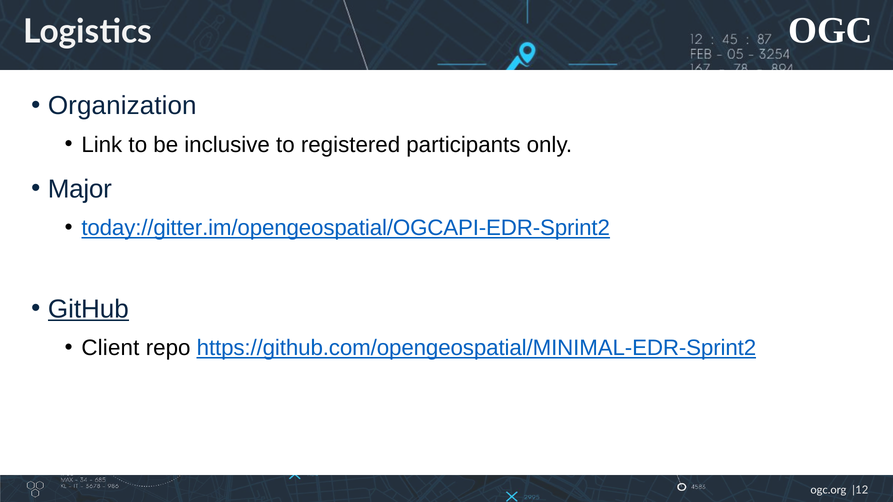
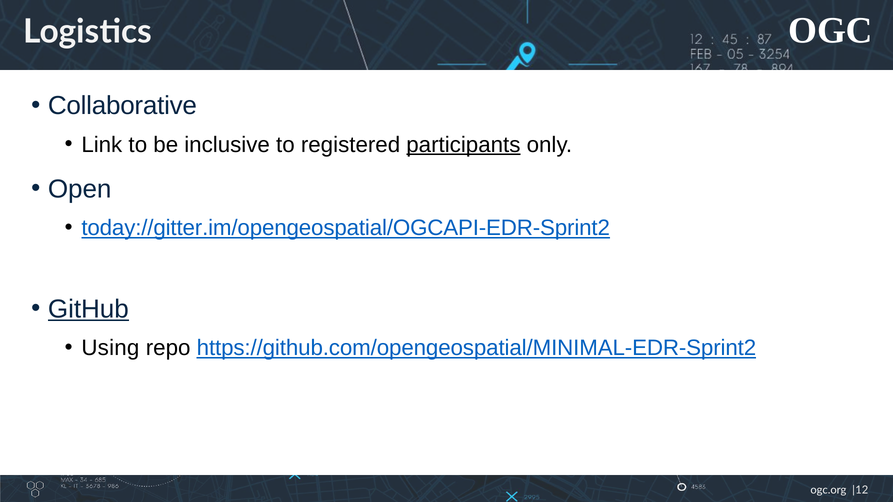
Organization: Organization -> Collaborative
participants underline: none -> present
Major: Major -> Open
Client: Client -> Using
